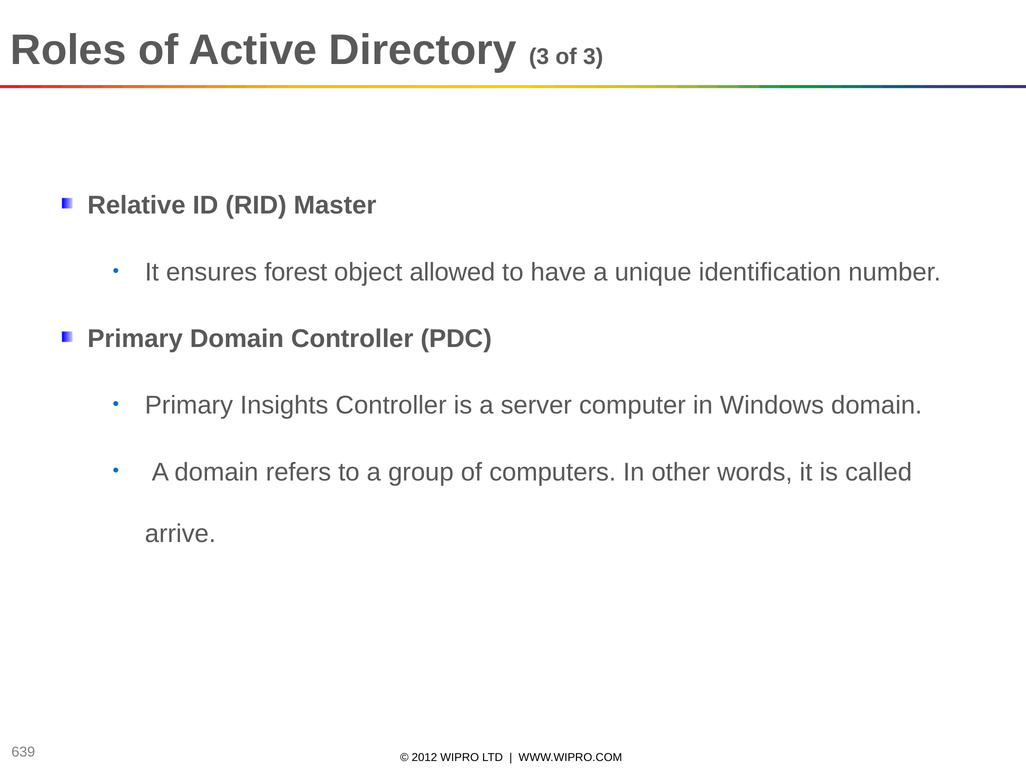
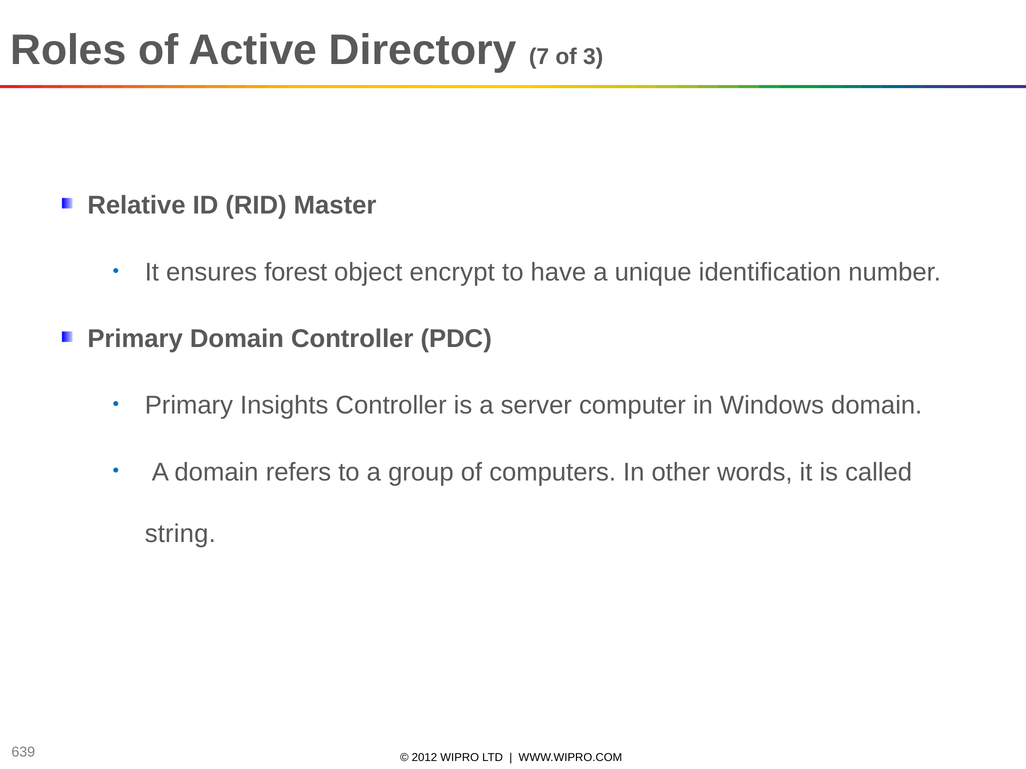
Directory 3: 3 -> 7
allowed: allowed -> encrypt
arrive: arrive -> string
